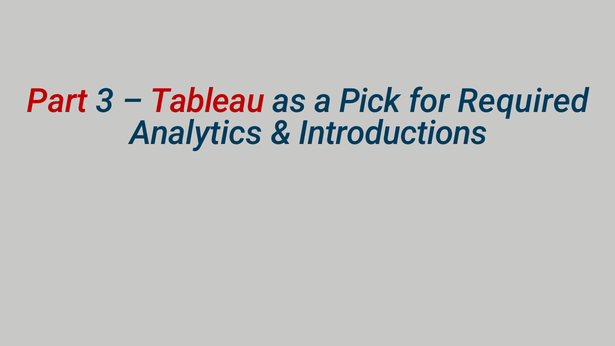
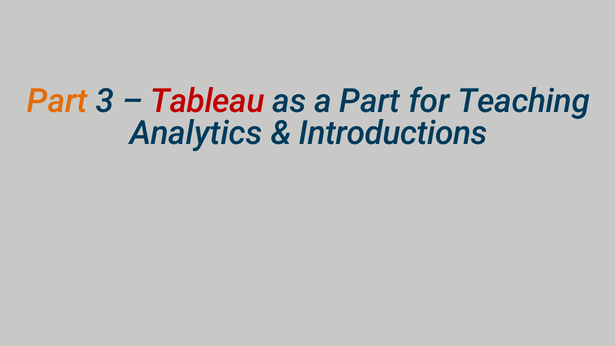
Part at (57, 101) colour: red -> orange
a Pick: Pick -> Part
Required: Required -> Teaching
